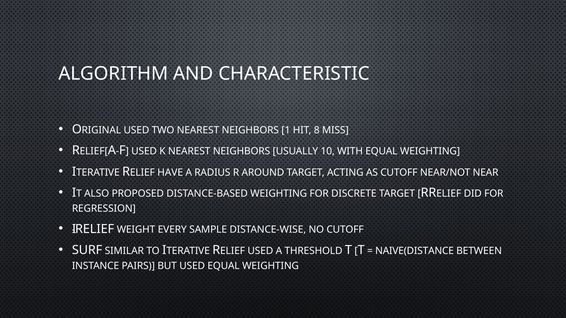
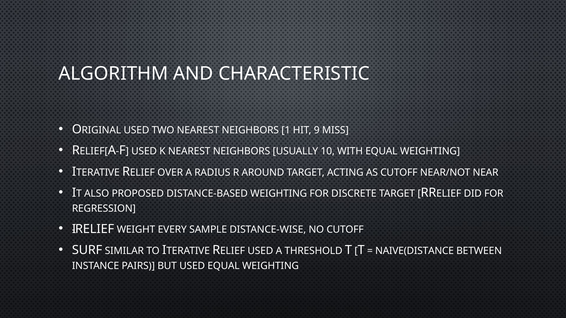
8: 8 -> 9
HAVE: HAVE -> OVER
